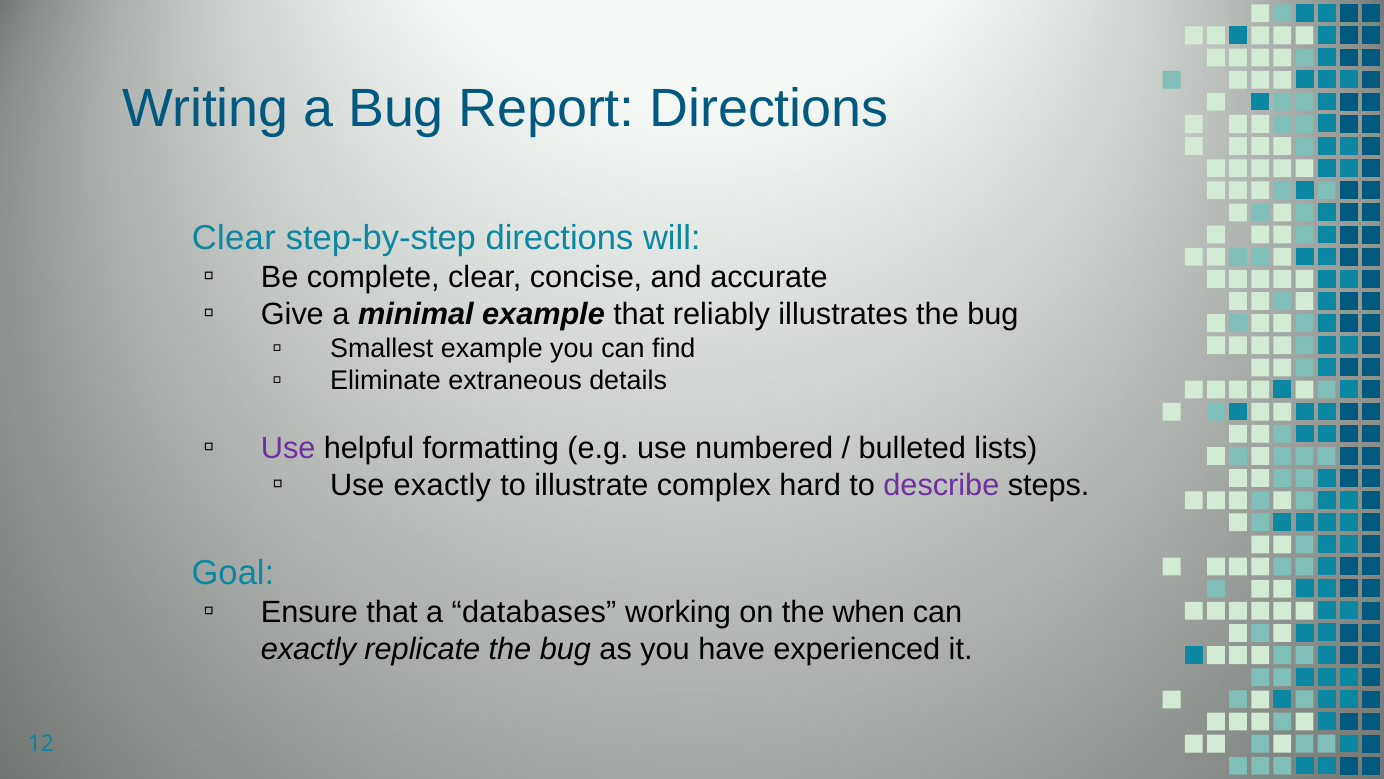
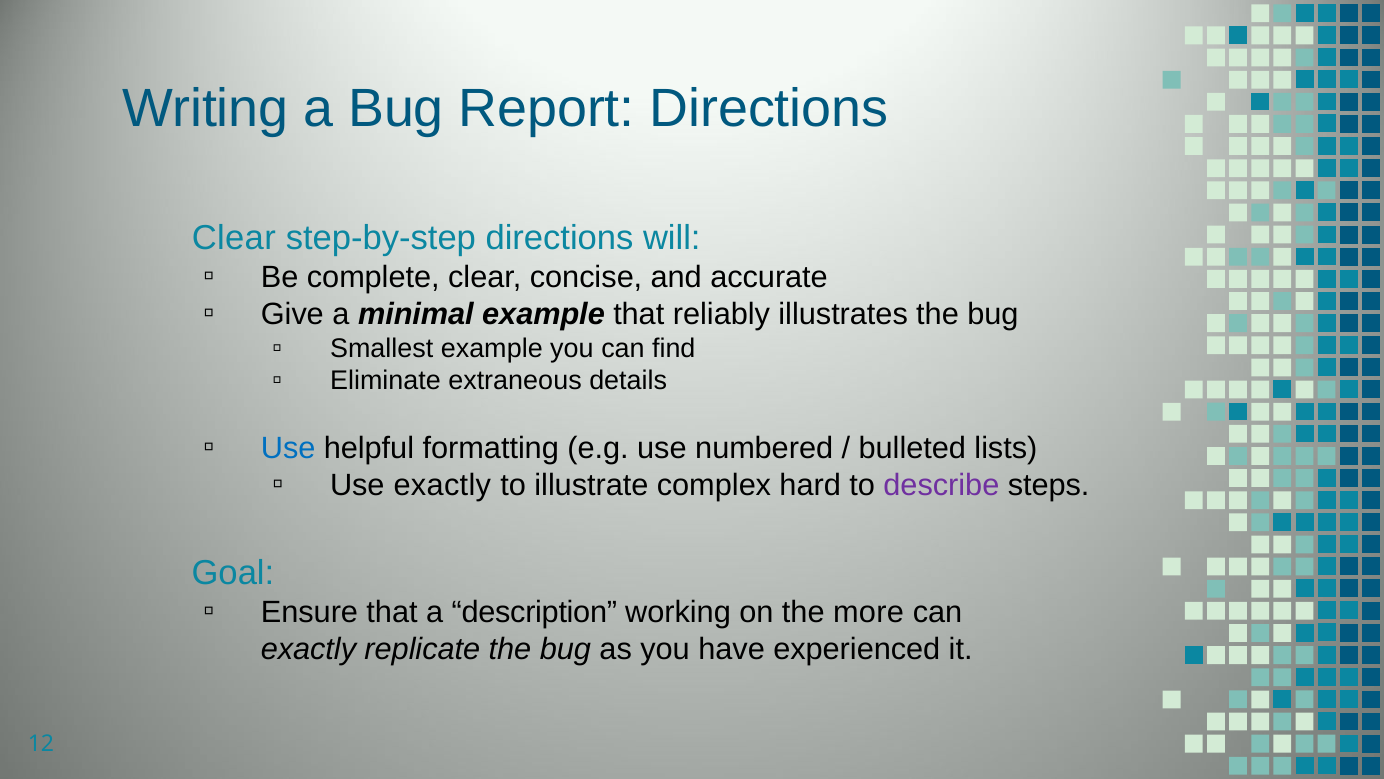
Use at (288, 448) colour: purple -> blue
databases: databases -> description
when: when -> more
